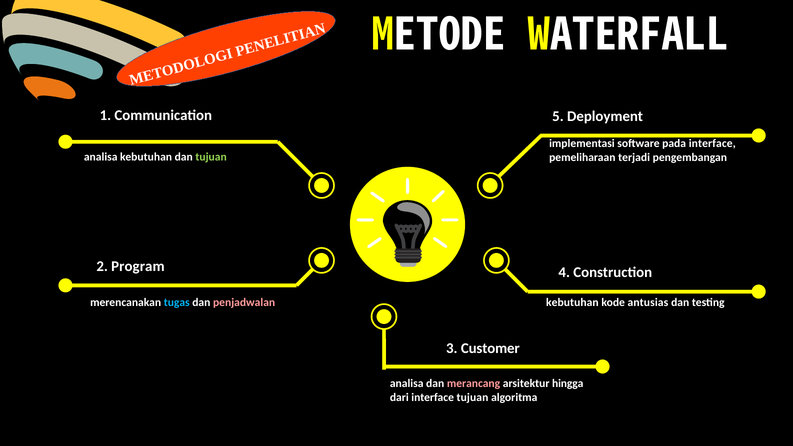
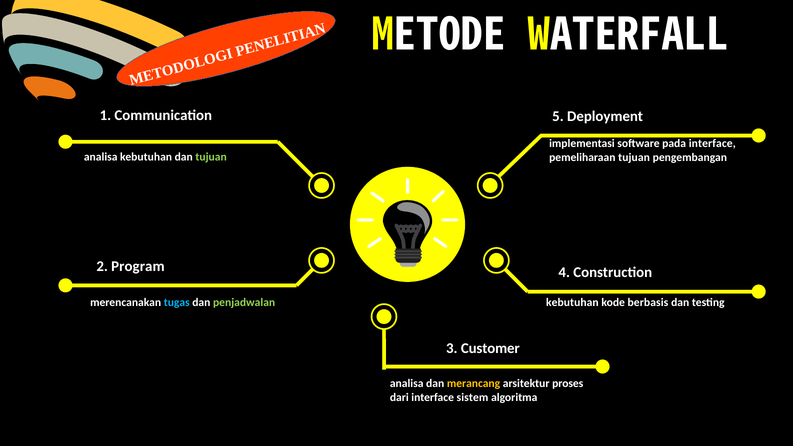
pemeliharaan terjadi: terjadi -> tujuan
penjadwalan colour: pink -> light green
antusias: antusias -> berbasis
merancang colour: pink -> yellow
hingga: hingga -> proses
interface tujuan: tujuan -> sistem
